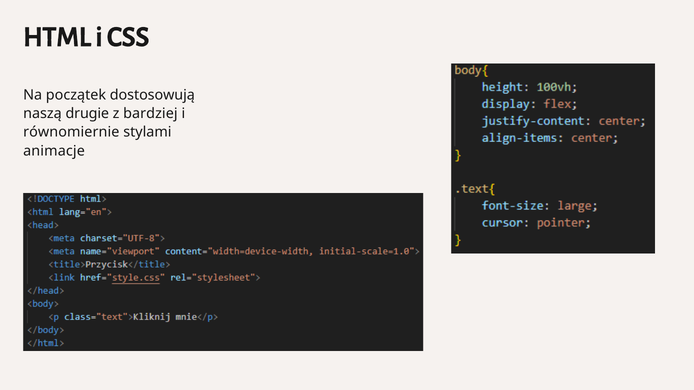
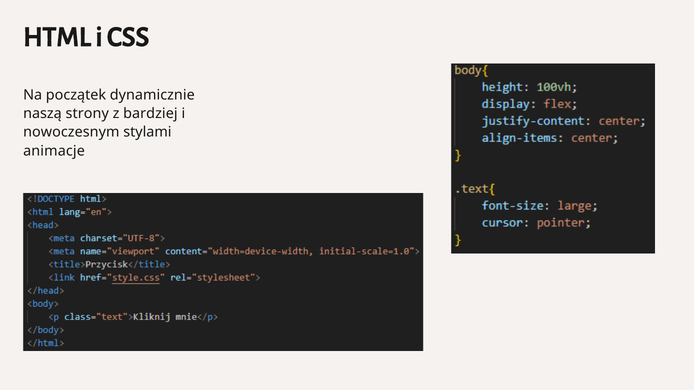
dostosowują: dostosowują -> dynamicznie
drugie: drugie -> strony
równomiernie: równomiernie -> nowoczesnym
